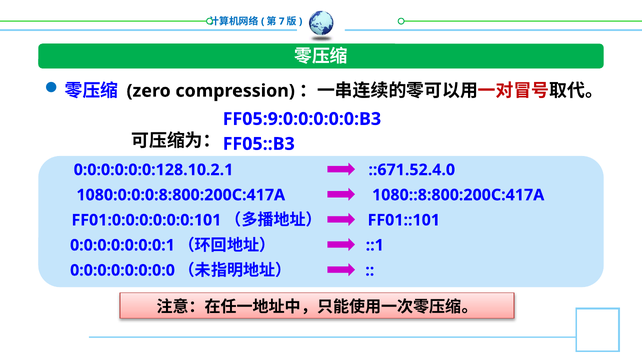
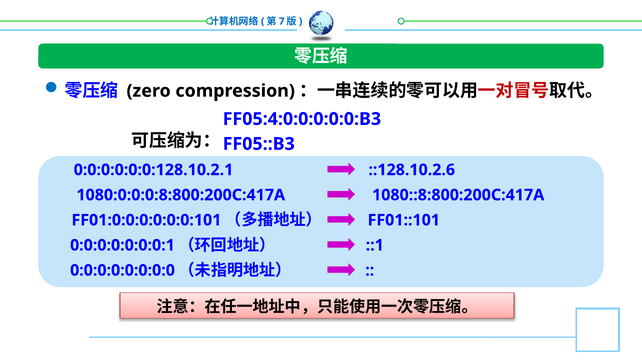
FF05:9:0:0:0:0:0:B3: FF05:9:0:0:0:0:0:B3 -> FF05:4:0:0:0:0:0:B3
::671.52.4.0: ::671.52.4.0 -> ::128.10.2.6
